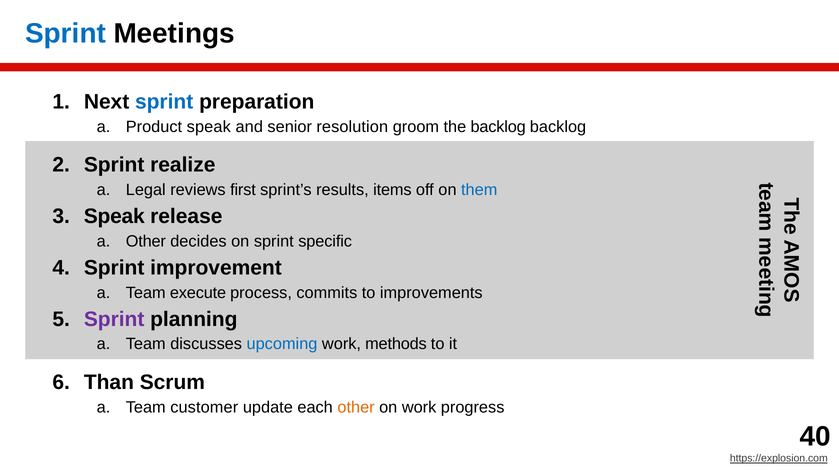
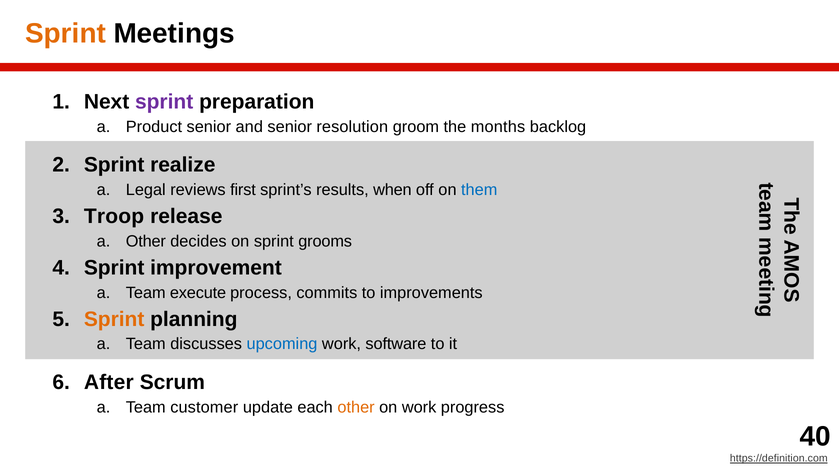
Sprint at (66, 33) colour: blue -> orange
sprint at (164, 102) colour: blue -> purple
Product speak: speak -> senior
the backlog: backlog -> months
items: items -> when
Speak at (114, 216): Speak -> Troop
specific: specific -> grooms
Sprint at (114, 319) colour: purple -> orange
methods: methods -> software
Than: Than -> After
https://explosion.com: https://explosion.com -> https://definition.com
